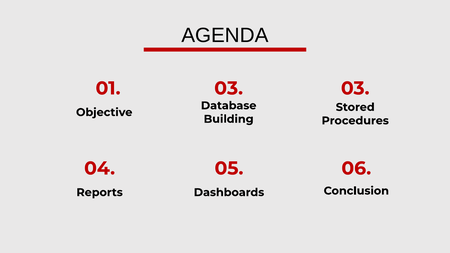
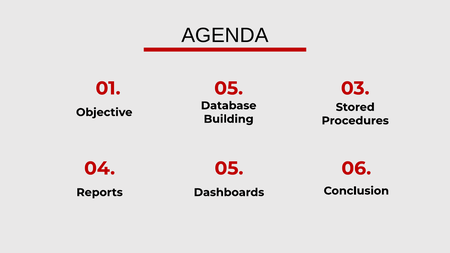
01 03: 03 -> 05
